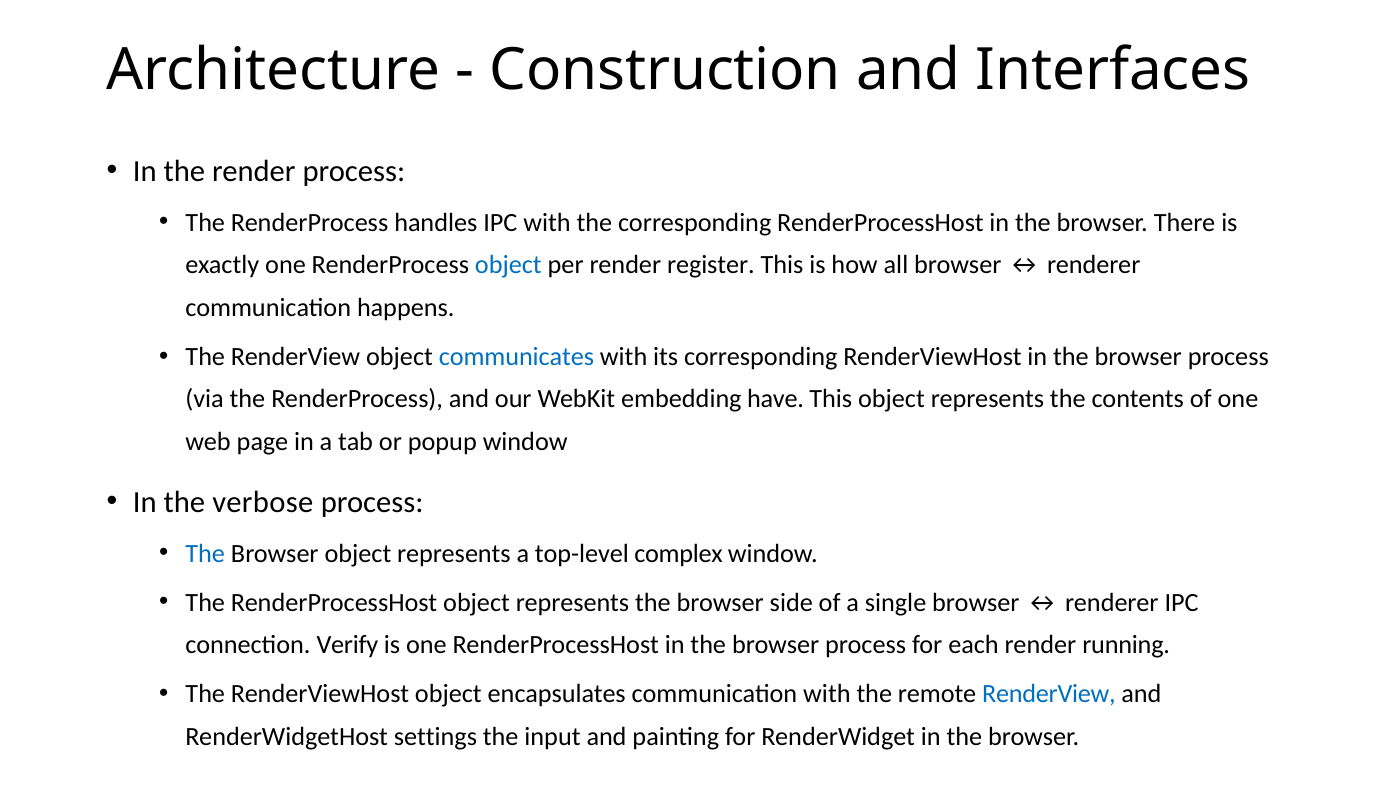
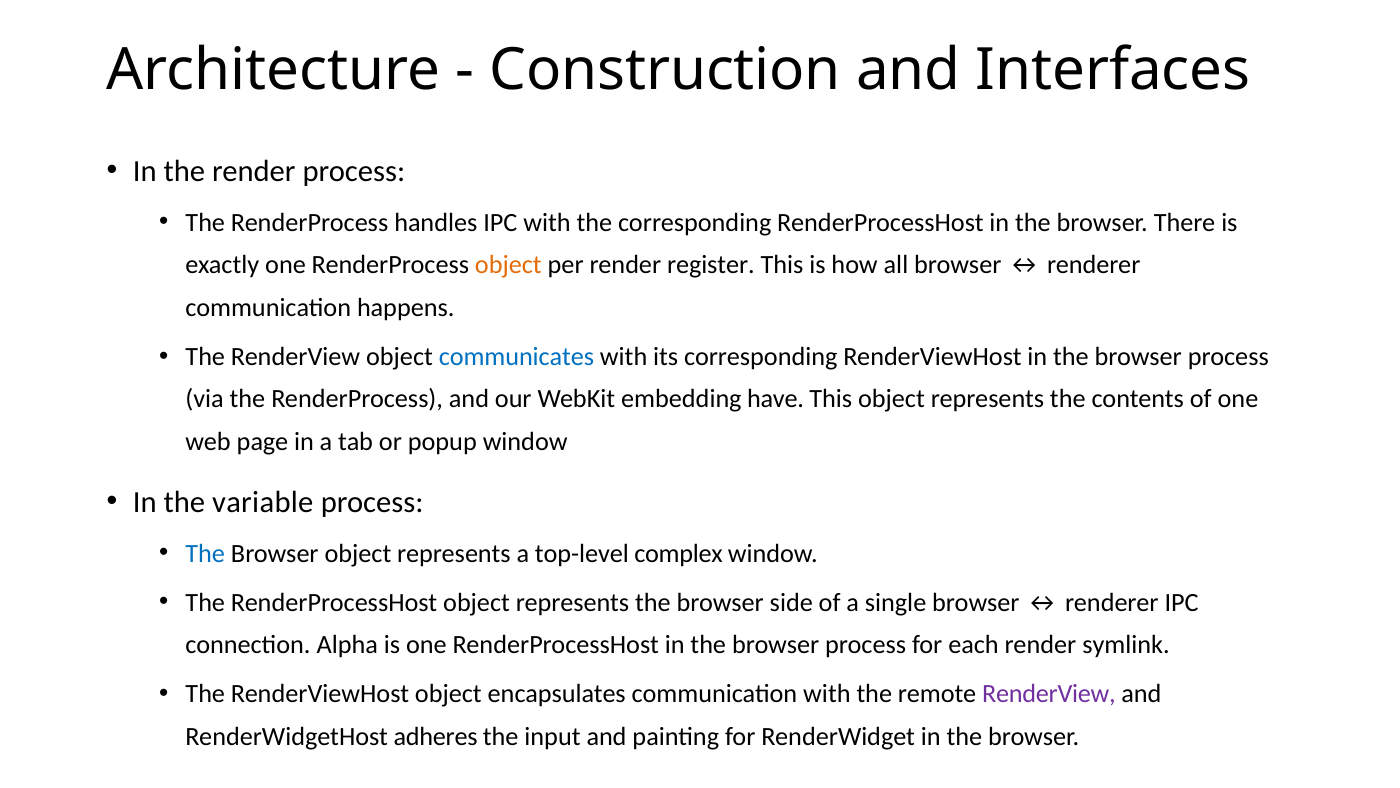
object at (508, 265) colour: blue -> orange
verbose: verbose -> variable
Verify: Verify -> Alpha
running: running -> symlink
RenderView at (1049, 694) colour: blue -> purple
settings: settings -> adheres
